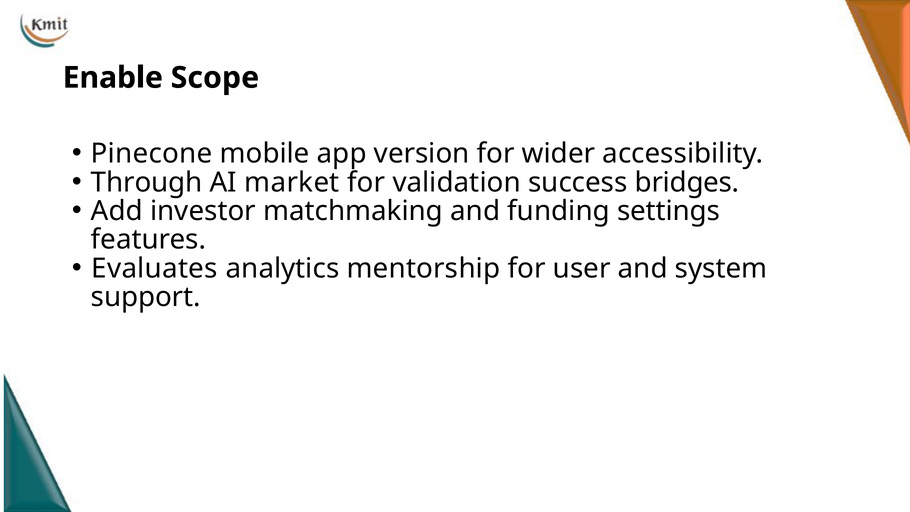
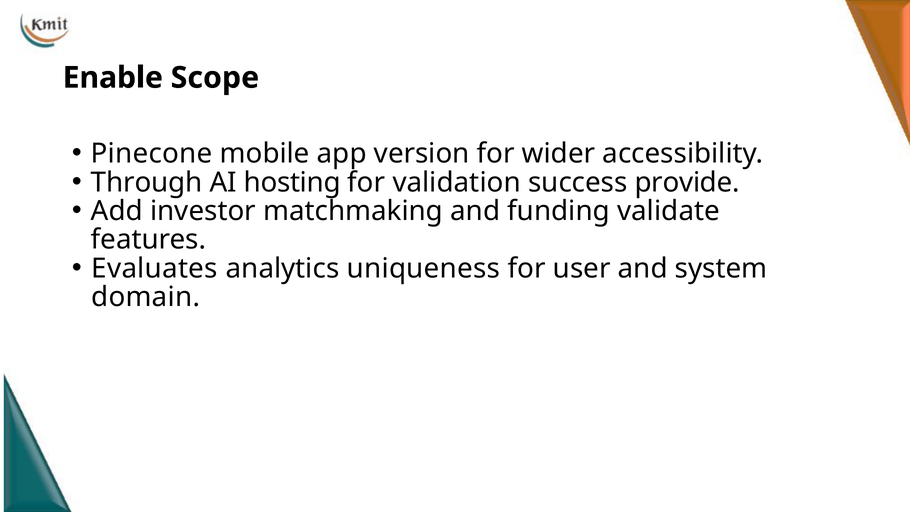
market: market -> hosting
bridges: bridges -> provide
settings: settings -> validate
mentorship: mentorship -> uniqueness
support: support -> domain
